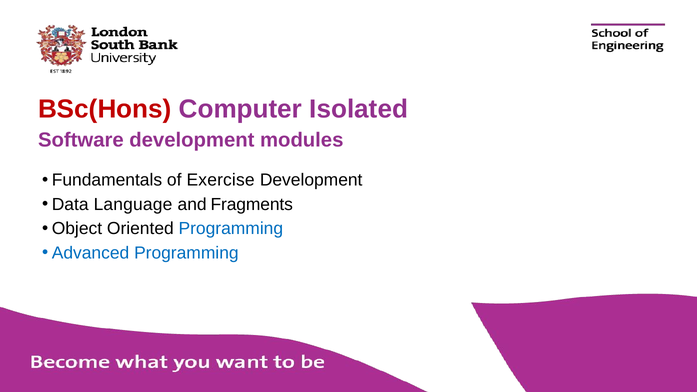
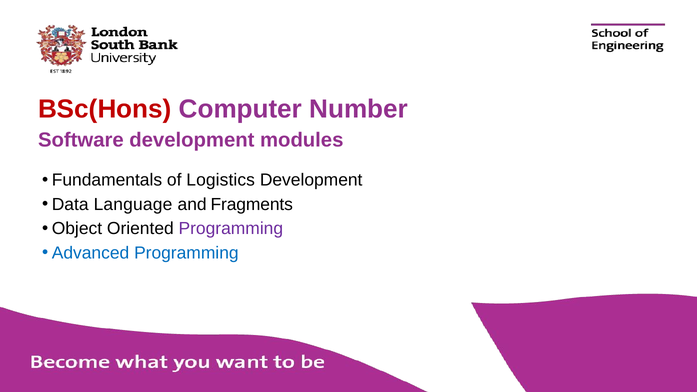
Isolated: Isolated -> Number
Exercise: Exercise -> Logistics
Programming at (231, 229) colour: blue -> purple
